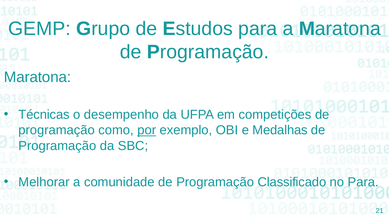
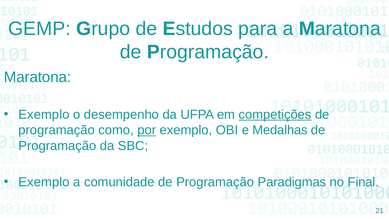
Técnicas at (44, 115): Técnicas -> Exemplo
competições underline: none -> present
Melhorar at (44, 182): Melhorar -> Exemplo
Classificado: Classificado -> Paradigmas
no Para: Para -> Final
